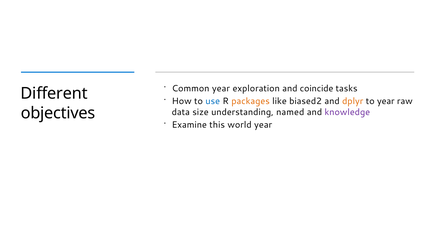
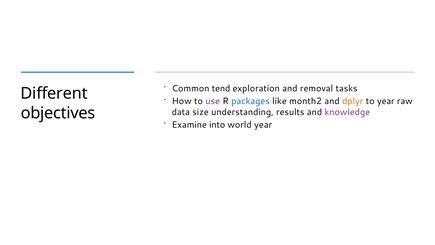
Common year: year -> tend
coincide: coincide -> removal
use colour: blue -> purple
packages colour: orange -> blue
biased2: biased2 -> month2
named: named -> results
this: this -> into
